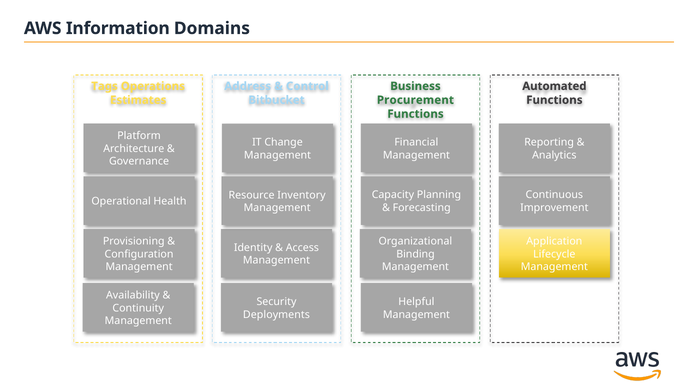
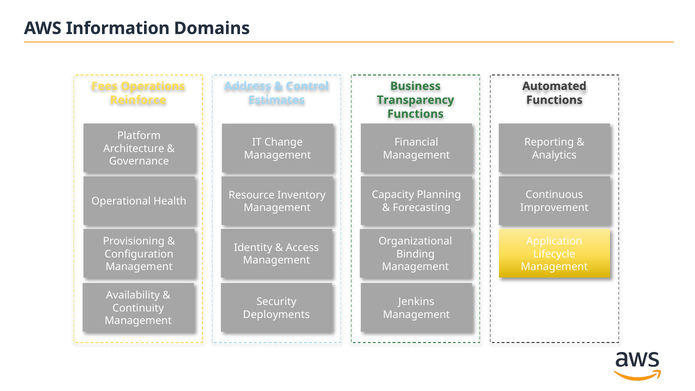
Tags: Tags -> Fees
Estimates: Estimates -> Reinforce
Bitbucket: Bitbucket -> Estimates
Procurement: Procurement -> Transparency
Helpful: Helpful -> Jenkins
